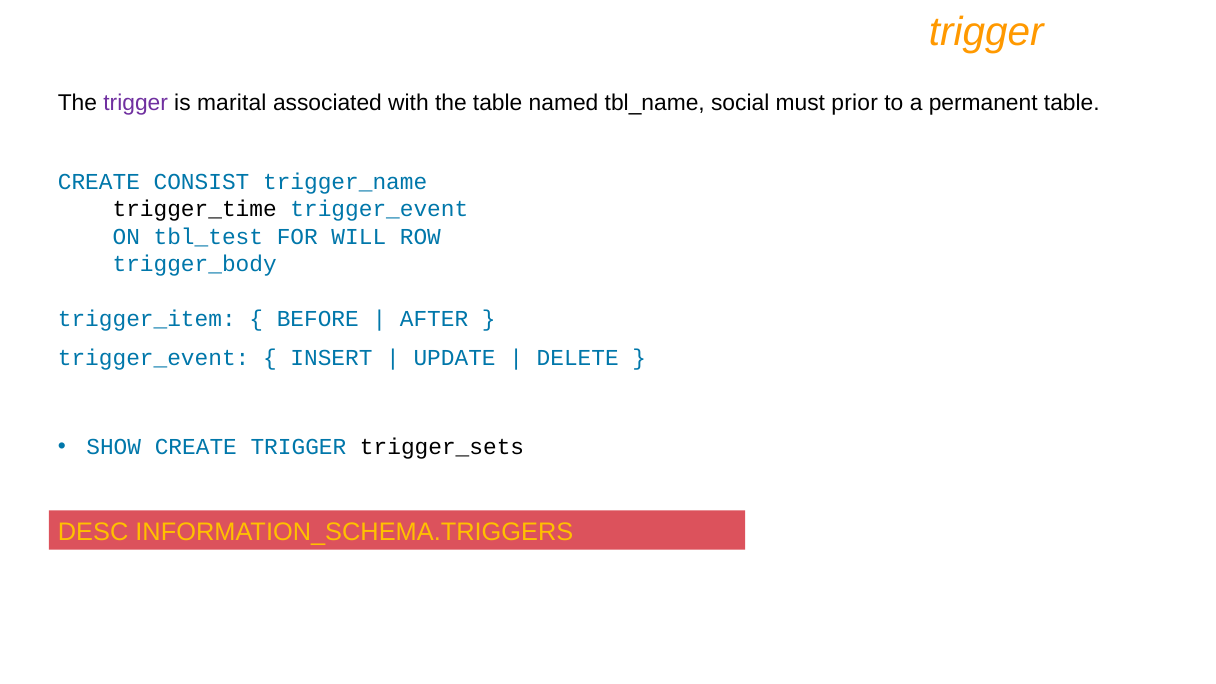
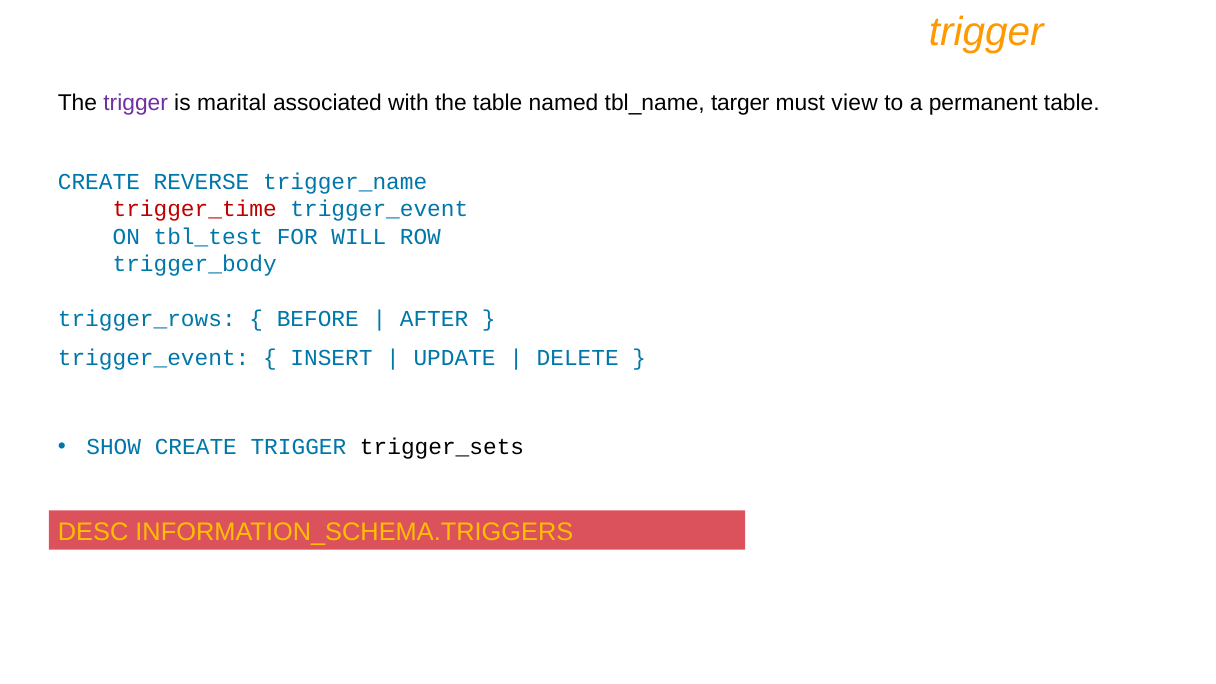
social: social -> targer
prior: prior -> view
CONSIST: CONSIST -> REVERSE
trigger_time colour: black -> red
trigger_item: trigger_item -> trigger_rows
